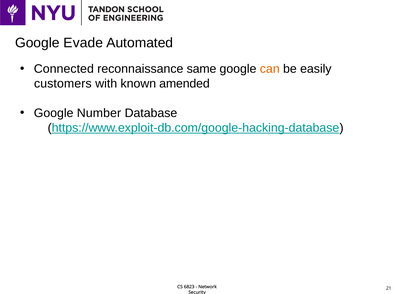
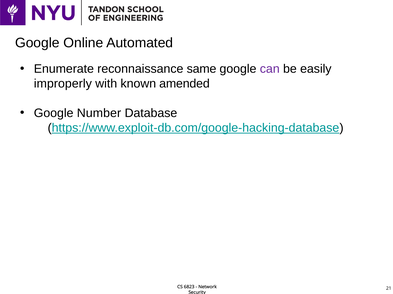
Evade: Evade -> Online
Connected: Connected -> Enumerate
can colour: orange -> purple
customers: customers -> improperly
